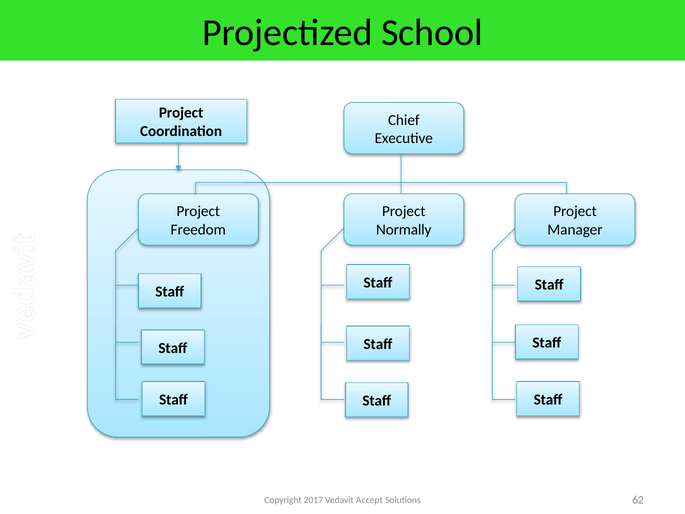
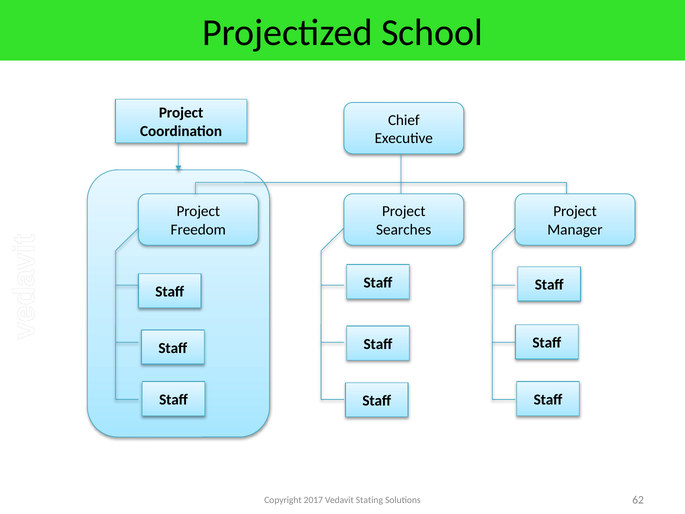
Normally: Normally -> Searches
Accept: Accept -> Stating
